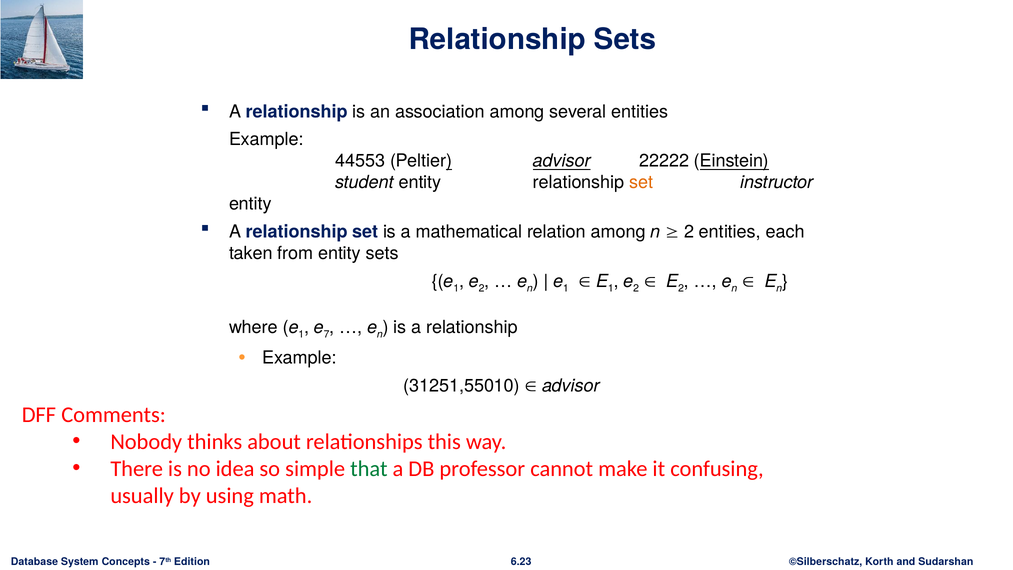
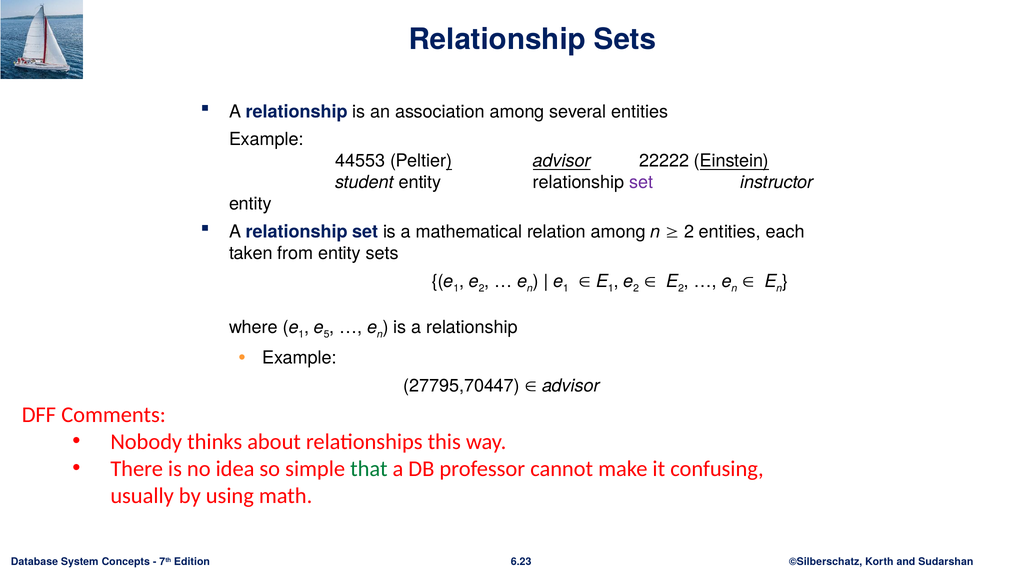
set at (641, 182) colour: orange -> purple
7: 7 -> 5
31251,55010: 31251,55010 -> 27795,70447
